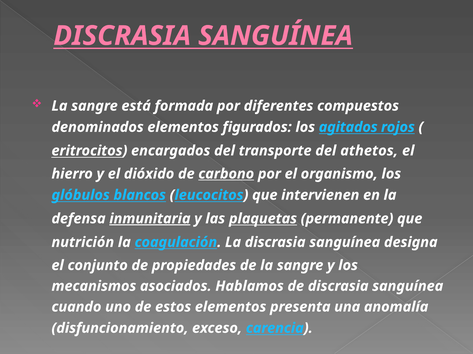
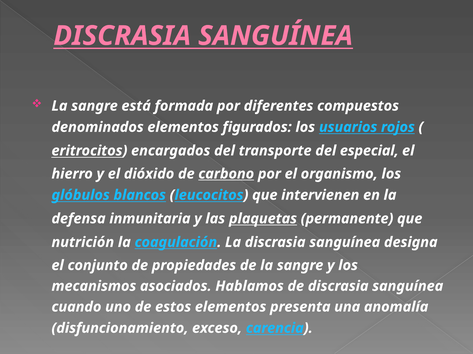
agitados: agitados -> usuarios
athetos: athetos -> especial
inmunitaria underline: present -> none
